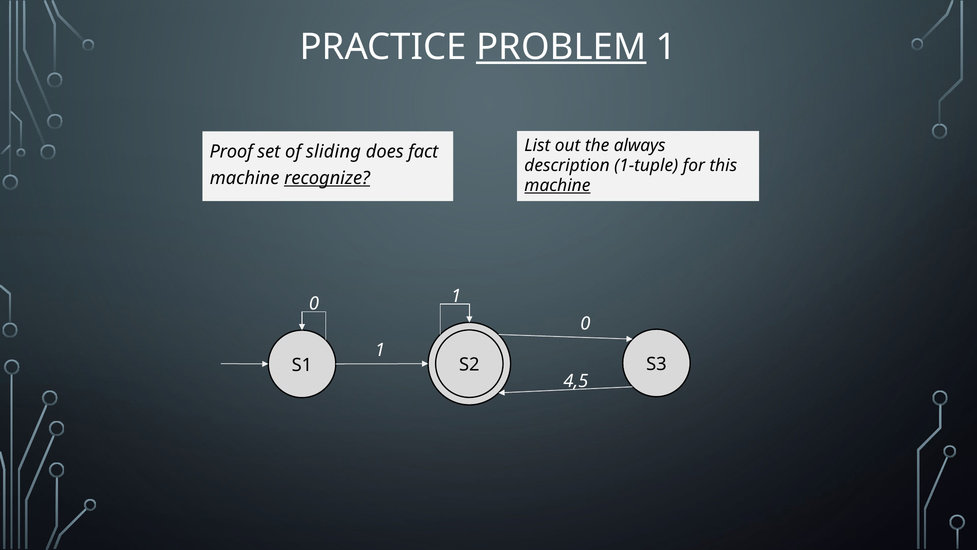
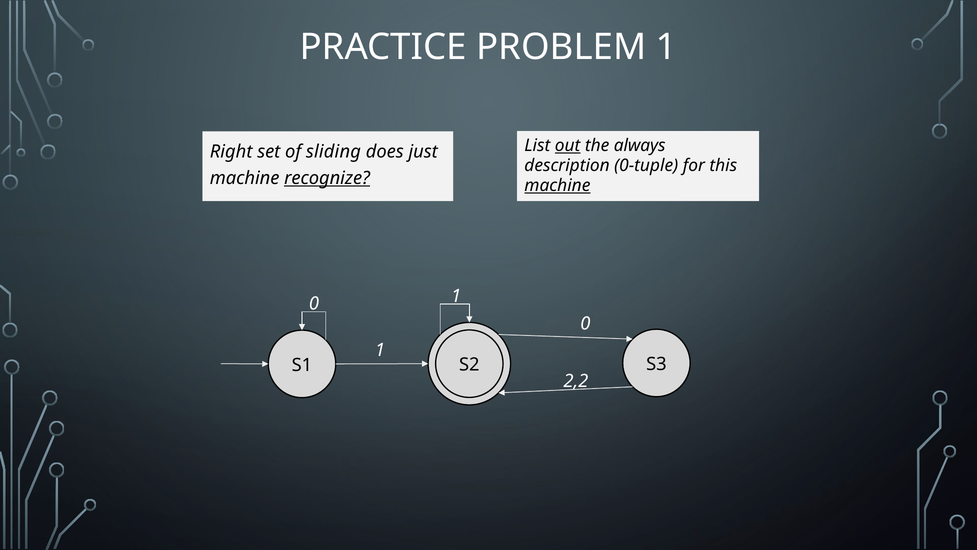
PROBLEM underline: present -> none
out underline: none -> present
Proof: Proof -> Right
fact: fact -> just
1-tuple: 1-tuple -> 0-tuple
4,5: 4,5 -> 2,2
